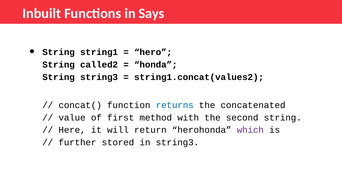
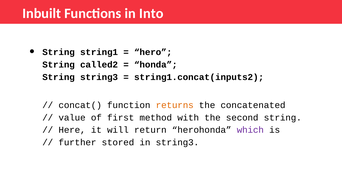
Says: Says -> Into
string1.concat(values2: string1.concat(values2 -> string1.concat(inputs2
returns colour: blue -> orange
